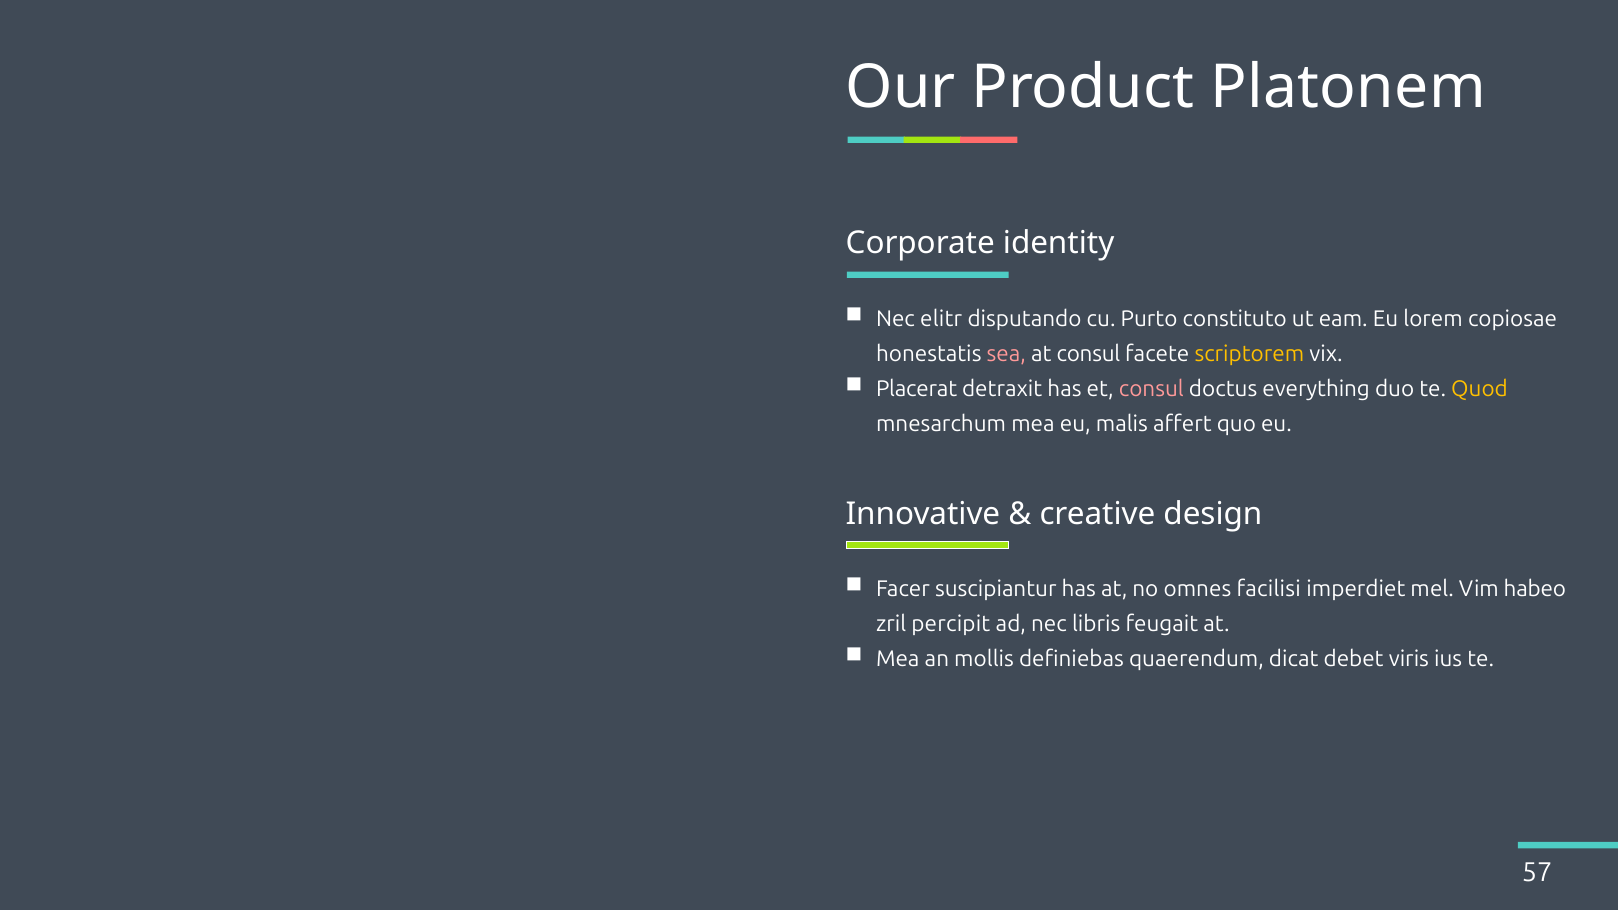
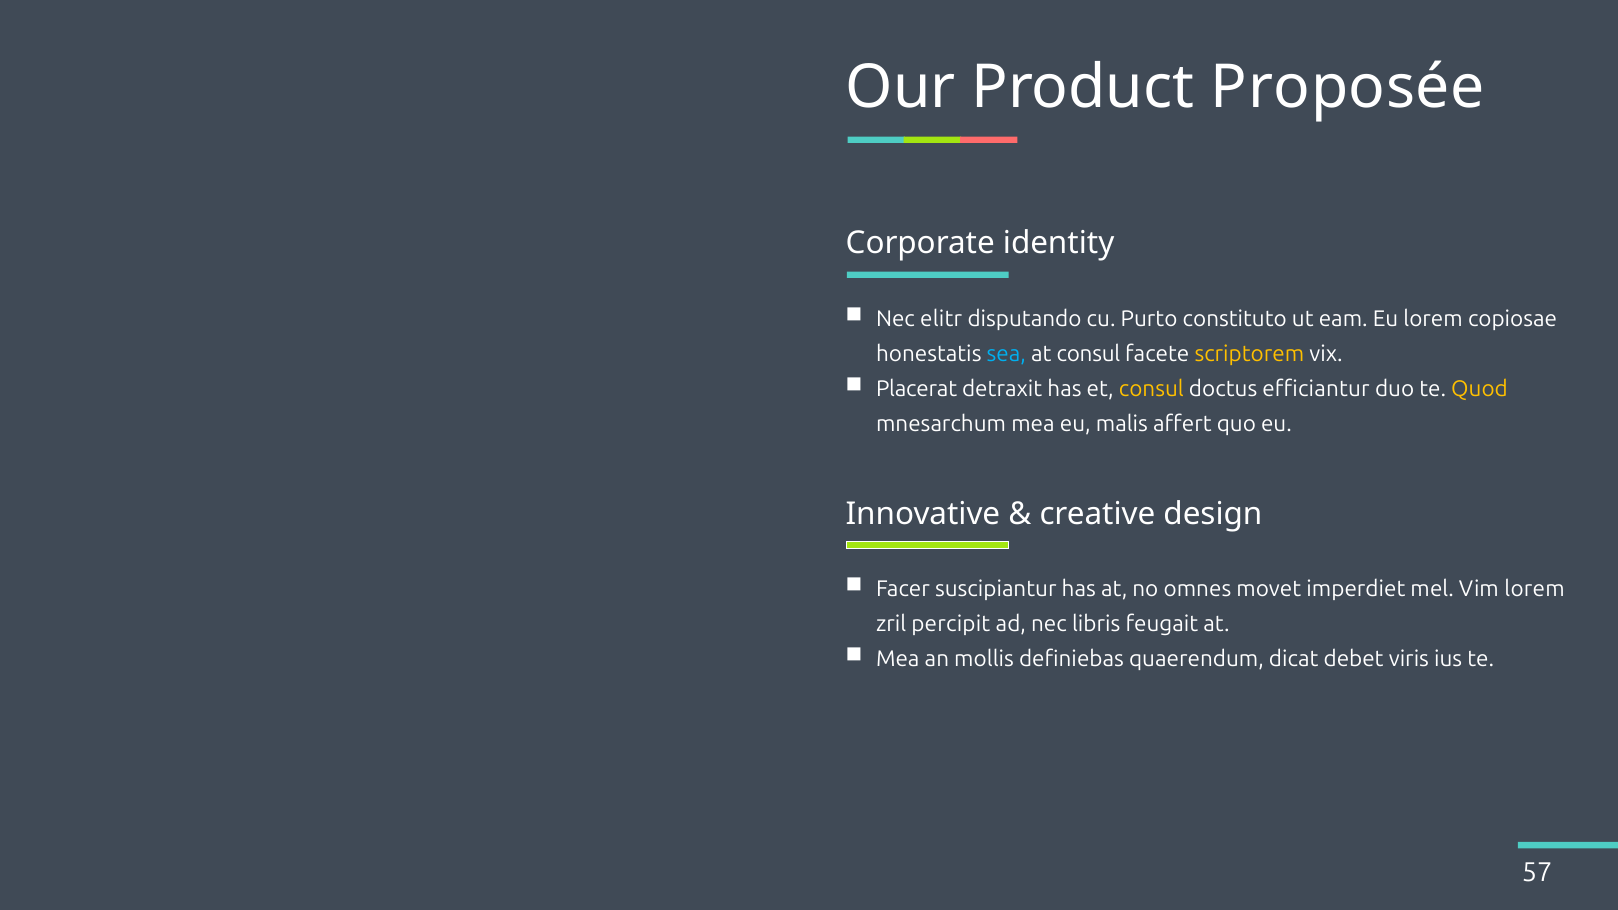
Platonem: Platonem -> Proposée
sea colour: pink -> light blue
consul at (1151, 389) colour: pink -> yellow
everything: everything -> efficiantur
facilisi: facilisi -> movet
Vim habeo: habeo -> lorem
